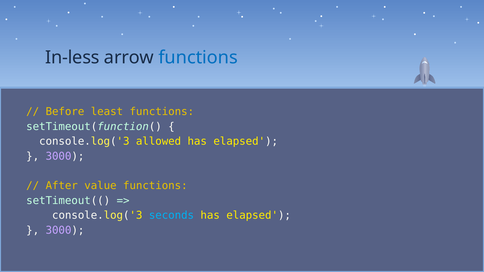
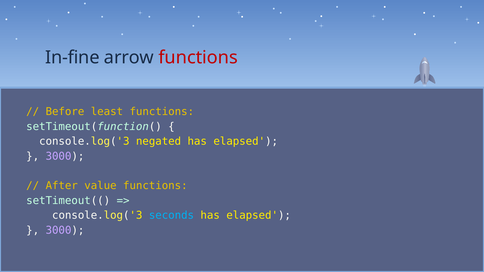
In-less: In-less -> In-fine
functions at (198, 58) colour: blue -> red
allowed: allowed -> negated
